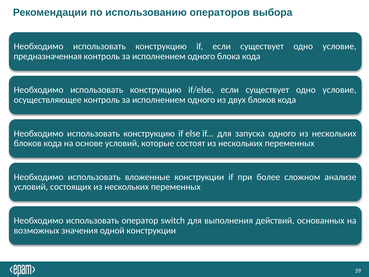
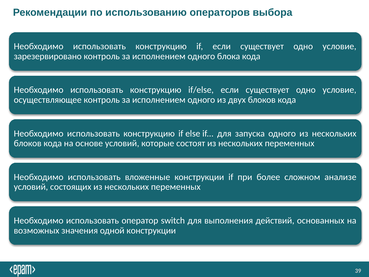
предназначенная: предназначенная -> зарезервировано
